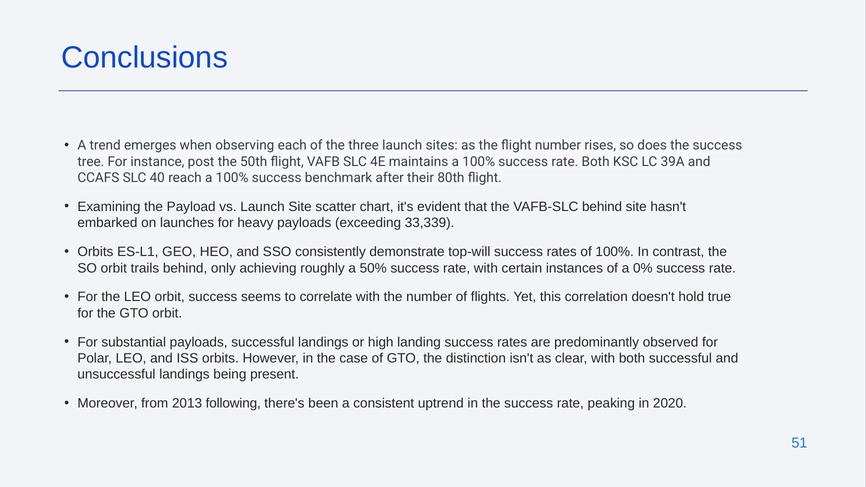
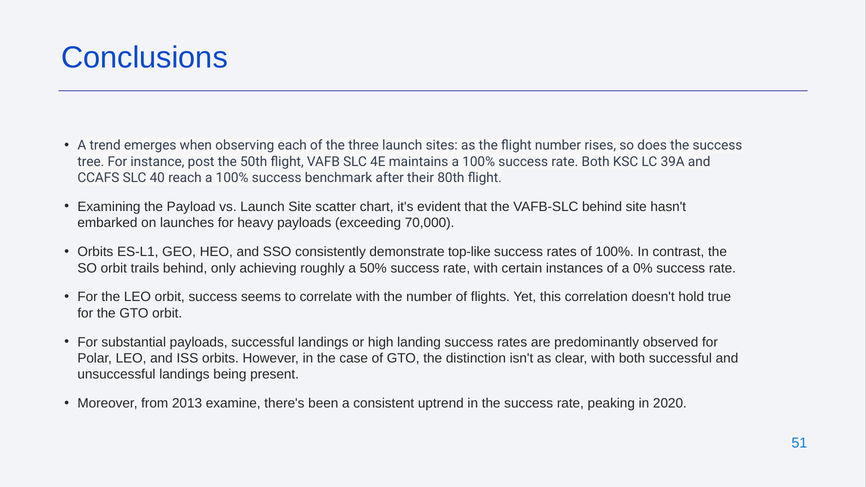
33,339: 33,339 -> 70,000
top-will: top-will -> top-like
following: following -> examine
